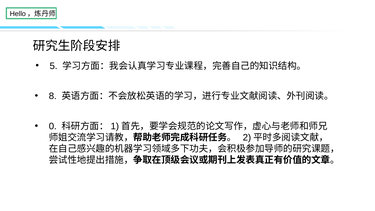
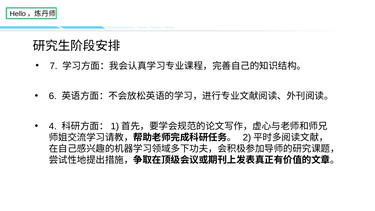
5: 5 -> 7
8: 8 -> 6
0: 0 -> 4
